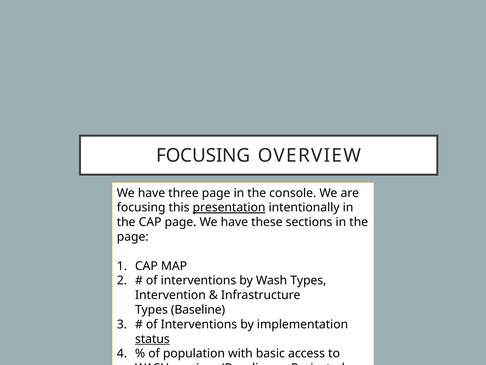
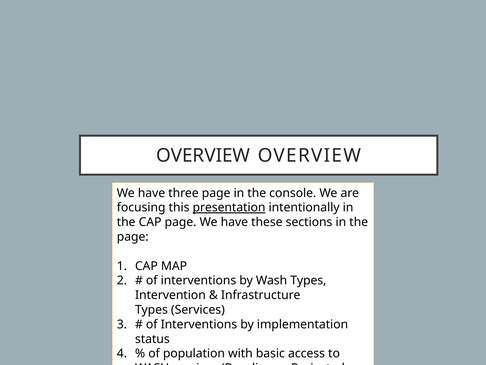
FOCUSING at (203, 155): FOCUSING -> OVERVIEW
Types Baseline: Baseline -> Services
status underline: present -> none
